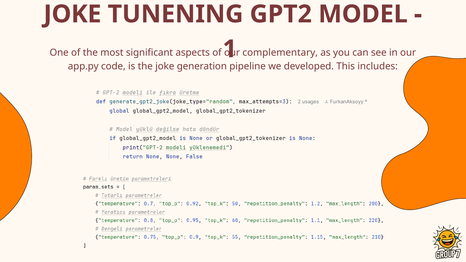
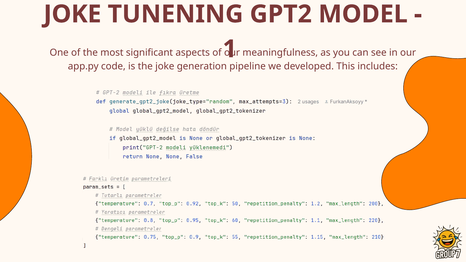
complementary: complementary -> meaningfulness
